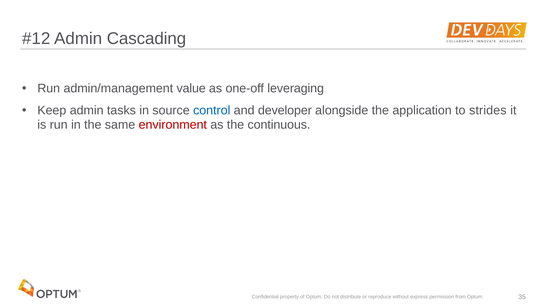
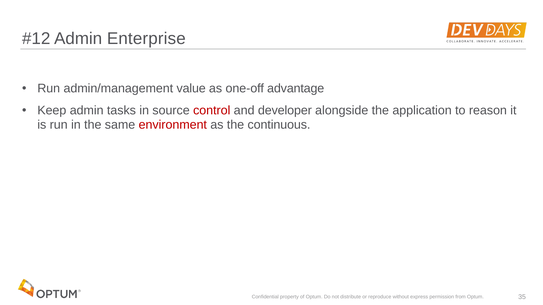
Cascading: Cascading -> Enterprise
leveraging: leveraging -> advantage
control colour: blue -> red
strides: strides -> reason
